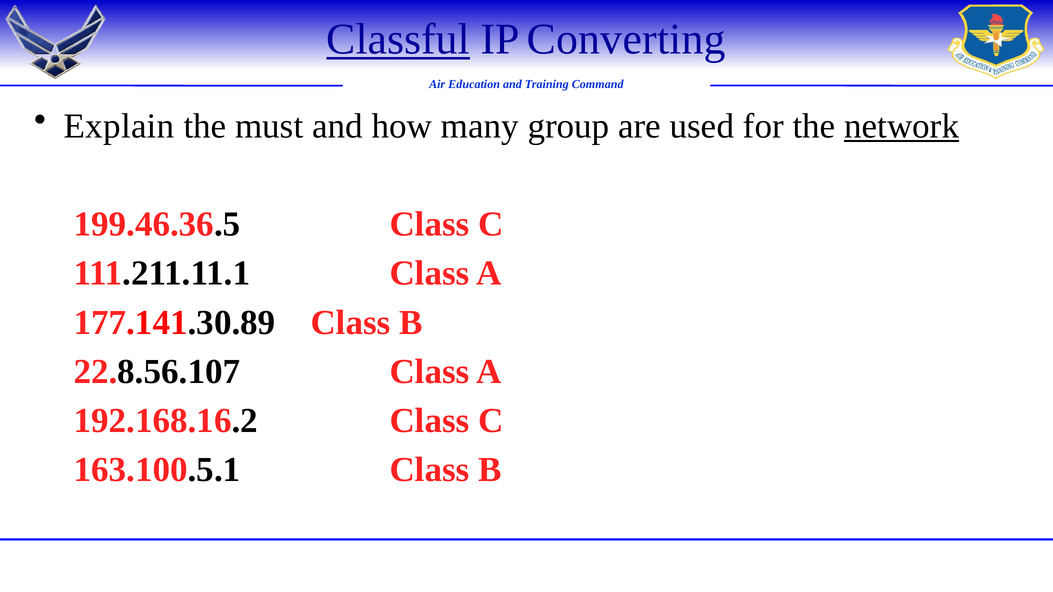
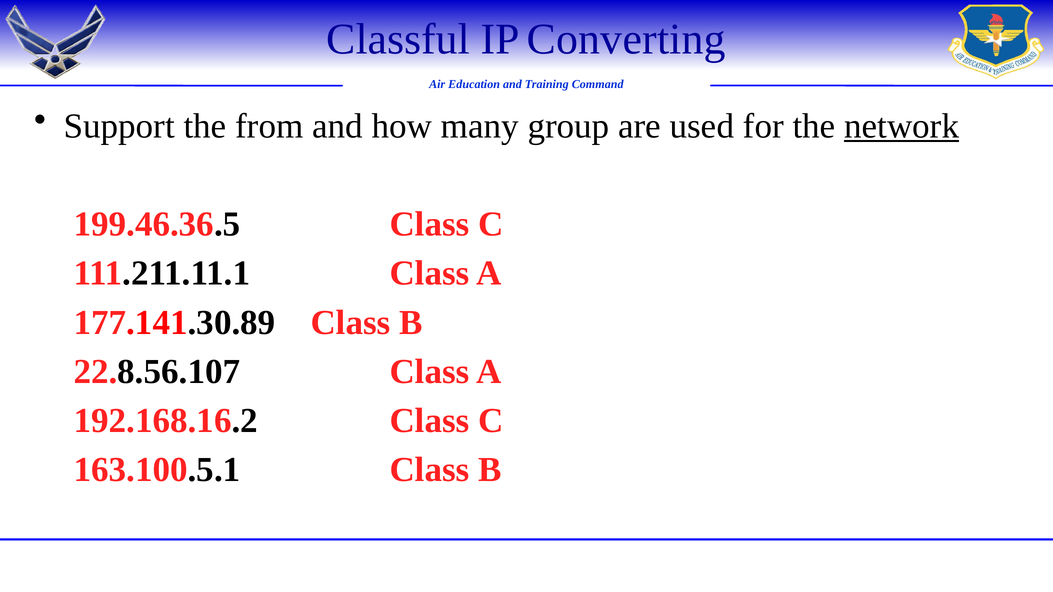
Classful underline: present -> none
Explain: Explain -> Support
must: must -> from
